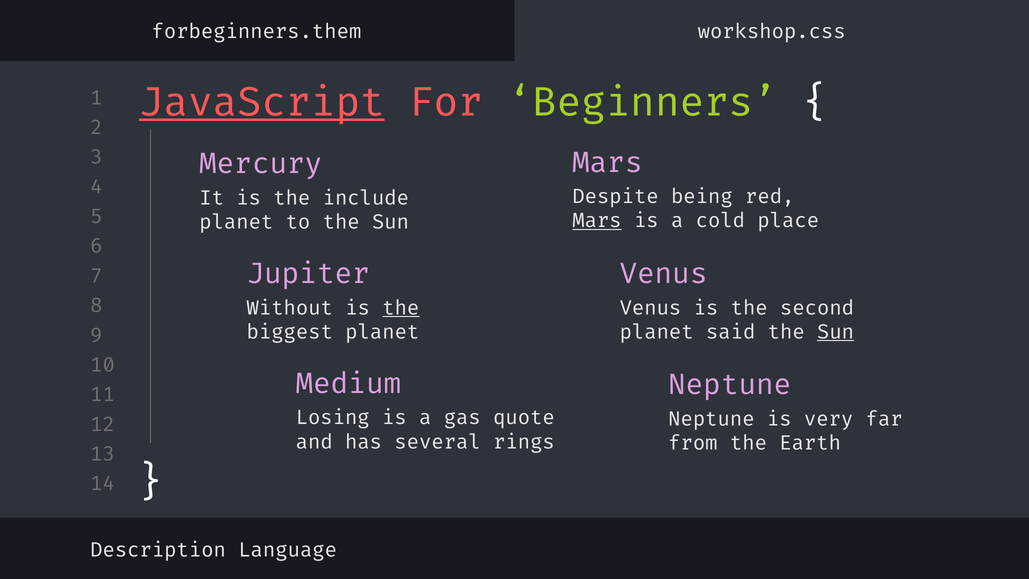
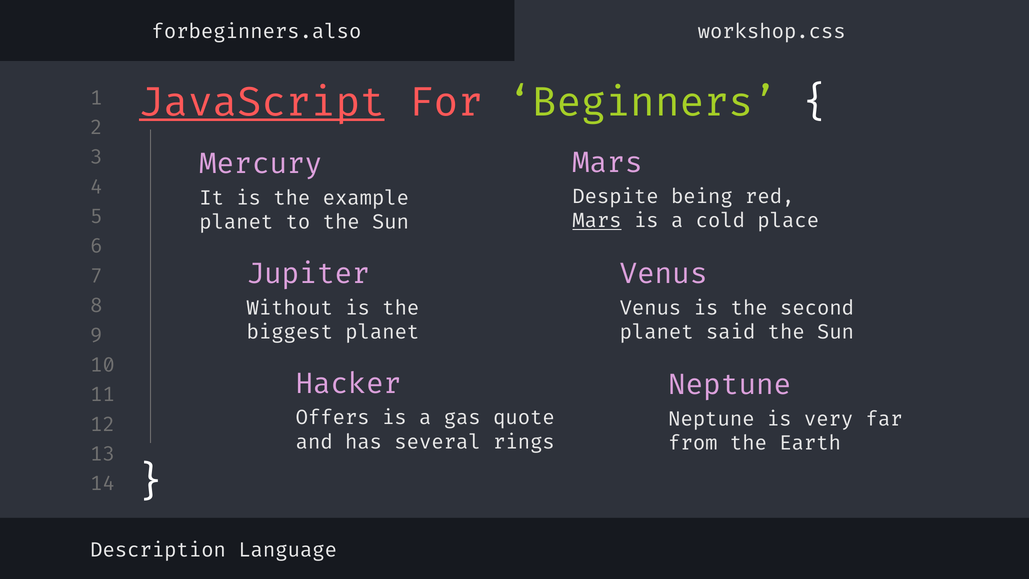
forbeginners.them: forbeginners.them -> forbeginners.also
include: include -> example
the at (401, 308) underline: present -> none
Sun at (836, 332) underline: present -> none
Medium: Medium -> Hacker
Losing: Losing -> Offers
